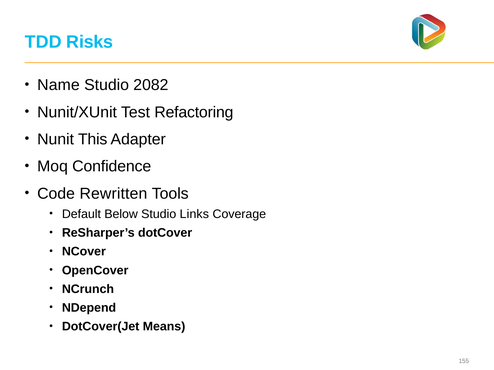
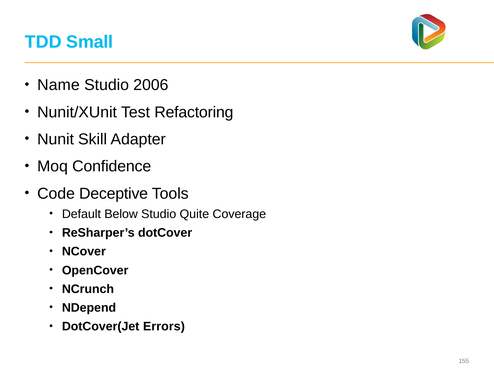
Risks: Risks -> Small
2082: 2082 -> 2006
This: This -> Skill
Rewritten: Rewritten -> Deceptive
Links: Links -> Quite
Means: Means -> Errors
